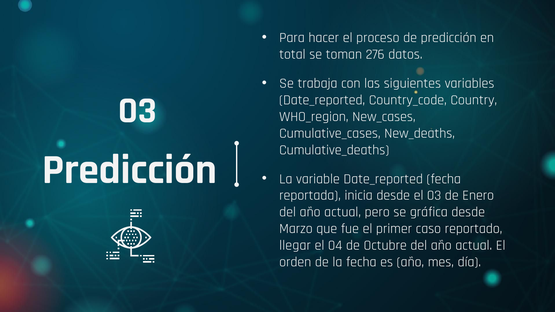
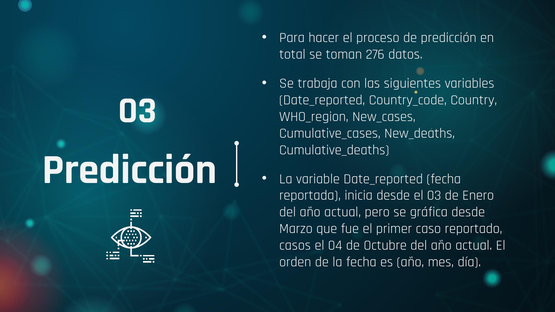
llegar: llegar -> casos
